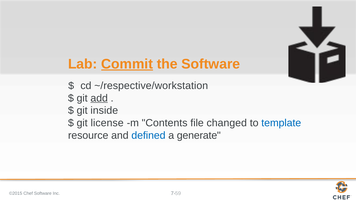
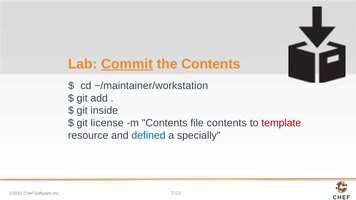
the Software: Software -> Contents
~/respective/workstation: ~/respective/workstation -> ~/maintainer/workstation
add underline: present -> none
file changed: changed -> contents
template colour: blue -> red
generate: generate -> specially
